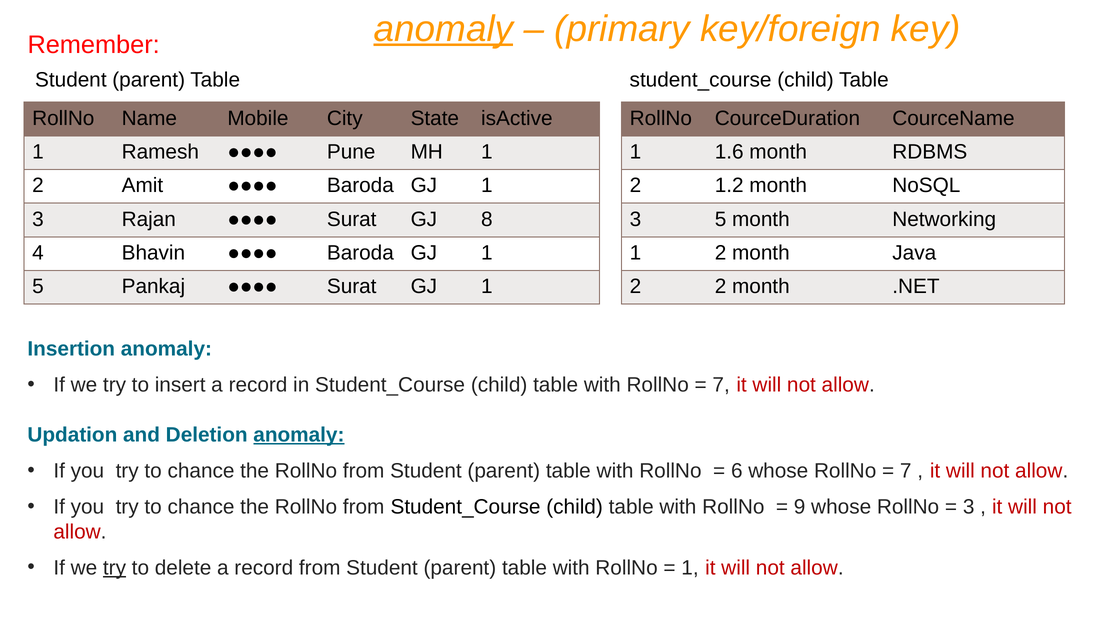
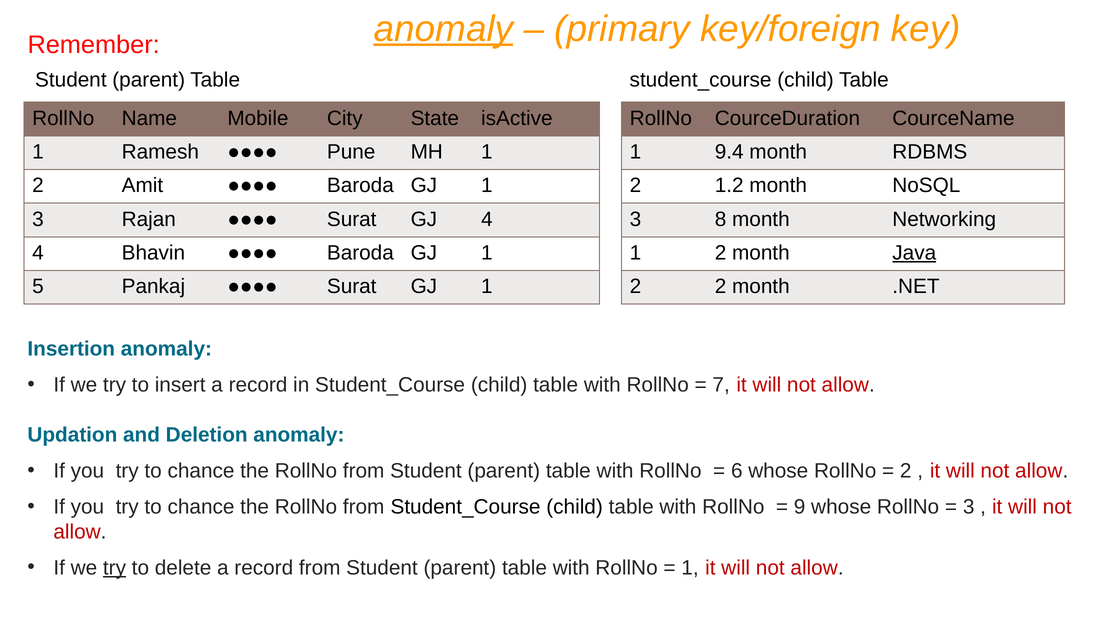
1.6: 1.6 -> 9.4
GJ 8: 8 -> 4
3 5: 5 -> 8
Java underline: none -> present
anomaly at (299, 435) underline: present -> none
7 at (906, 471): 7 -> 2
